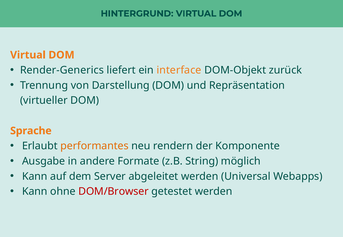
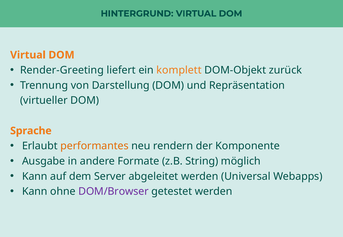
Render-Generics: Render-Generics -> Render-Greeting
interface: interface -> komplett
DOM/Browser colour: red -> purple
